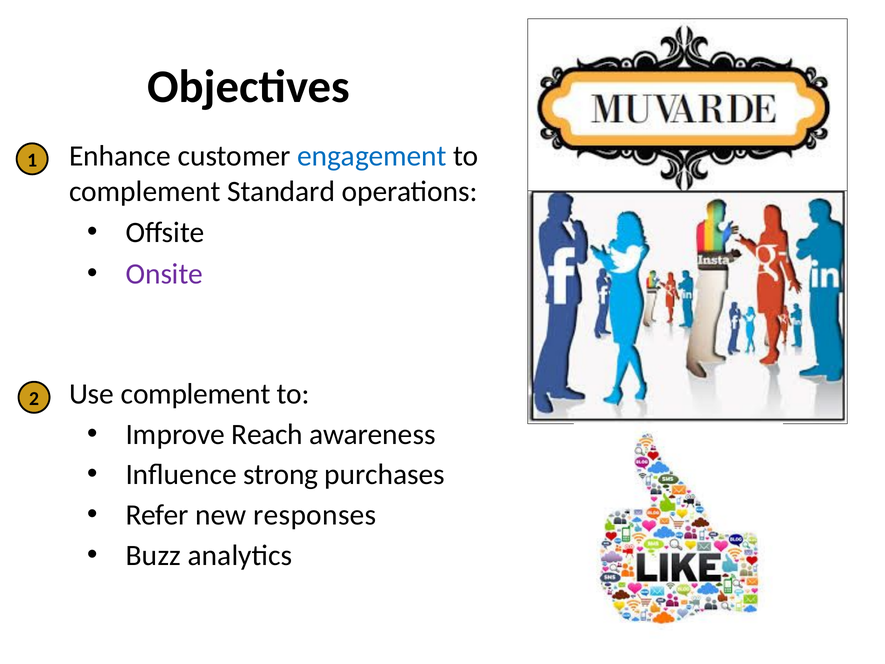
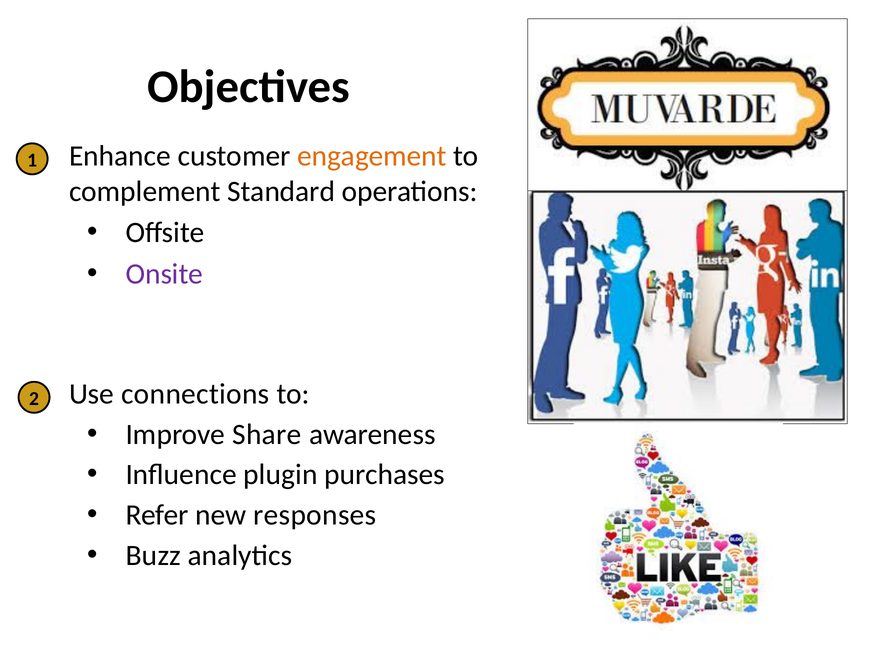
engagement colour: blue -> orange
Use complement: complement -> connections
Reach: Reach -> Share
strong: strong -> plugin
